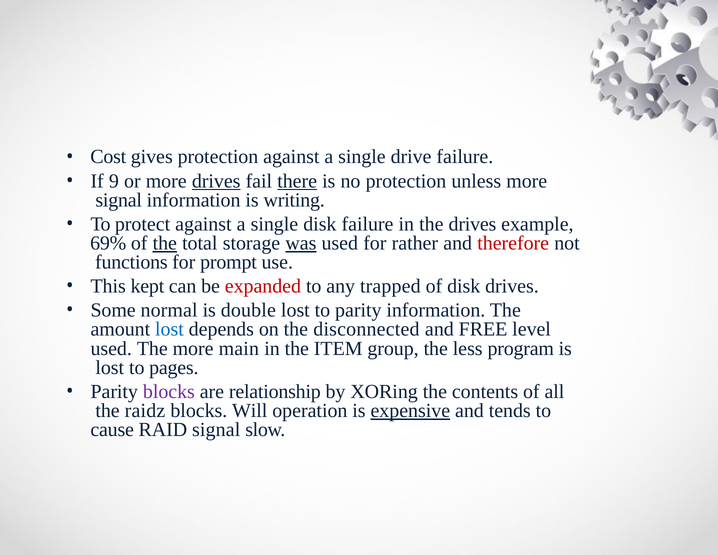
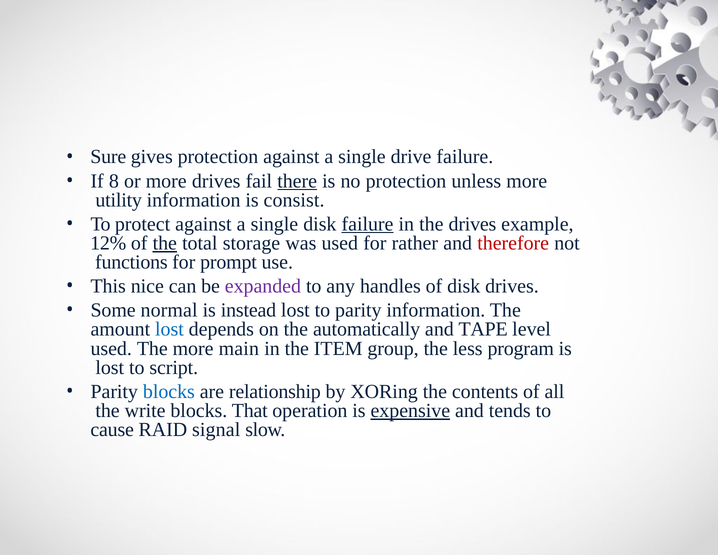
Cost: Cost -> Sure
9: 9 -> 8
drives at (216, 181) underline: present -> none
signal at (119, 200): signal -> utility
writing: writing -> consist
failure at (368, 224) underline: none -> present
69%: 69% -> 12%
was underline: present -> none
kept: kept -> nice
expanded colour: red -> purple
trapped: trapped -> handles
double: double -> instead
disconnected: disconnected -> automatically
FREE: FREE -> TAPE
pages: pages -> script
blocks at (169, 391) colour: purple -> blue
raidz: raidz -> write
Will: Will -> That
